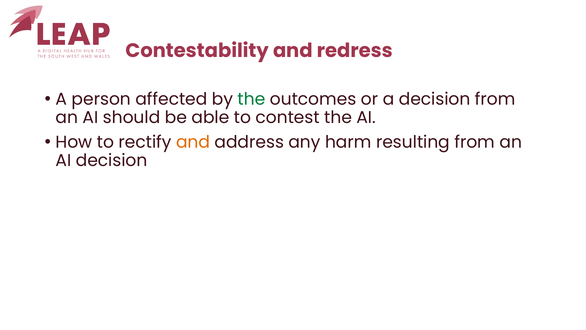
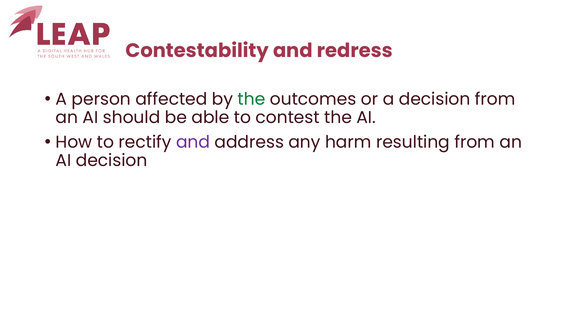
and at (193, 142) colour: orange -> purple
